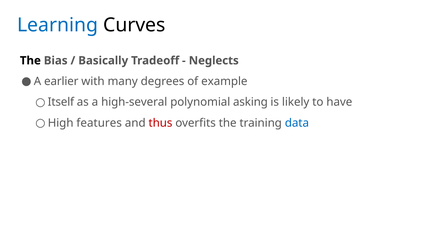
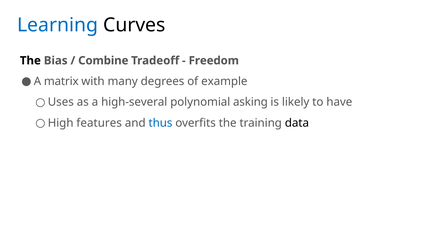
Basically: Basically -> Combine
Neglects: Neglects -> Freedom
earlier: earlier -> matrix
Itself: Itself -> Uses
thus colour: red -> blue
data colour: blue -> black
